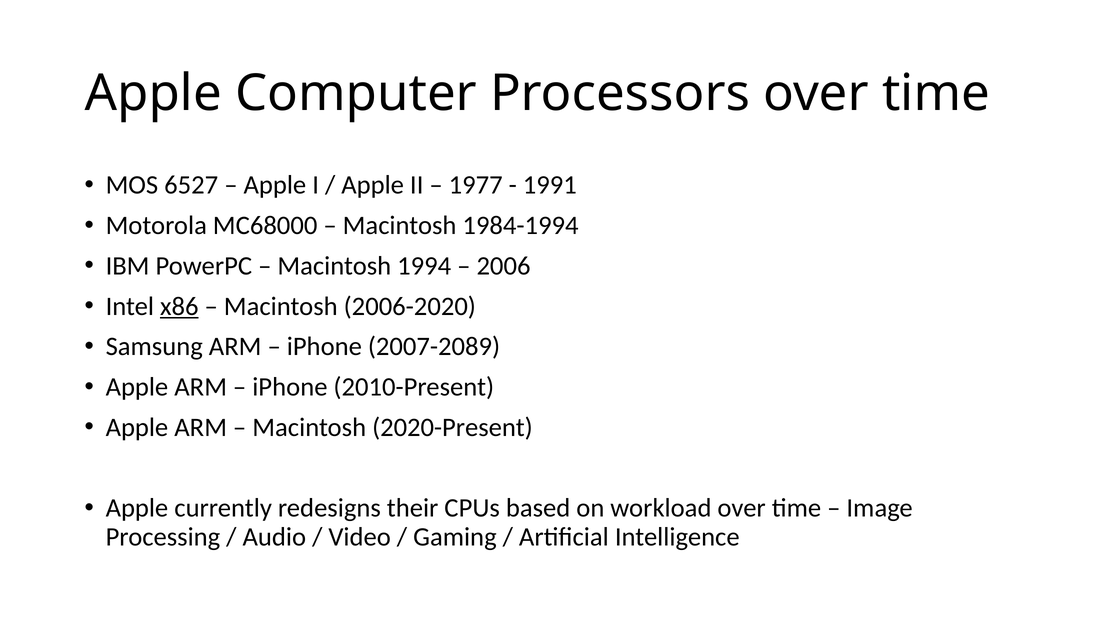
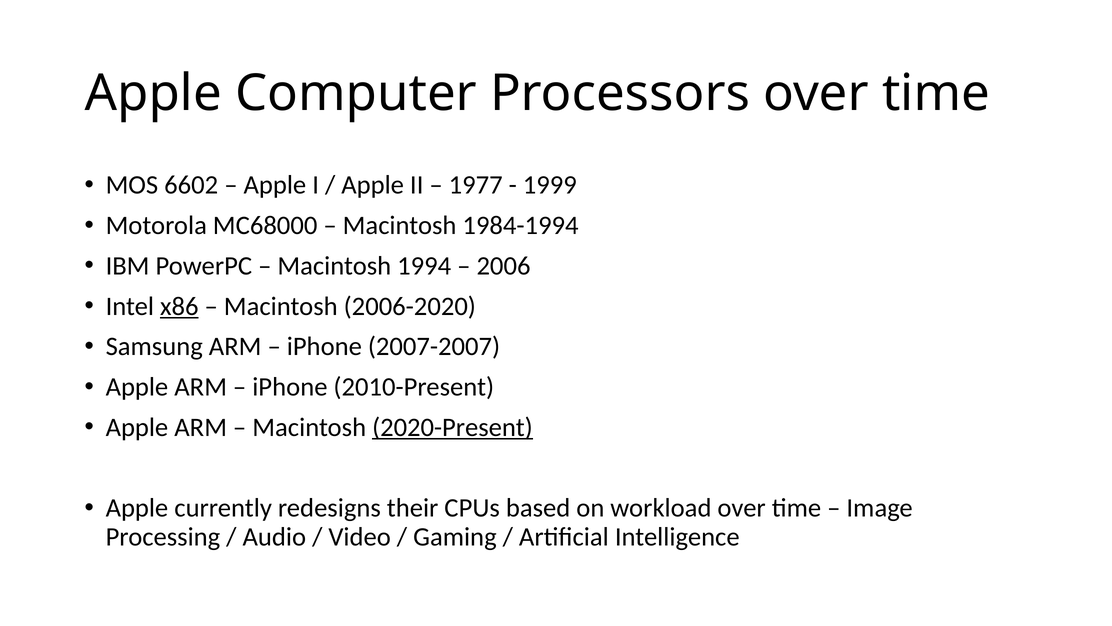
6527: 6527 -> 6602
1991: 1991 -> 1999
2007-2089: 2007-2089 -> 2007-2007
2020-Present underline: none -> present
